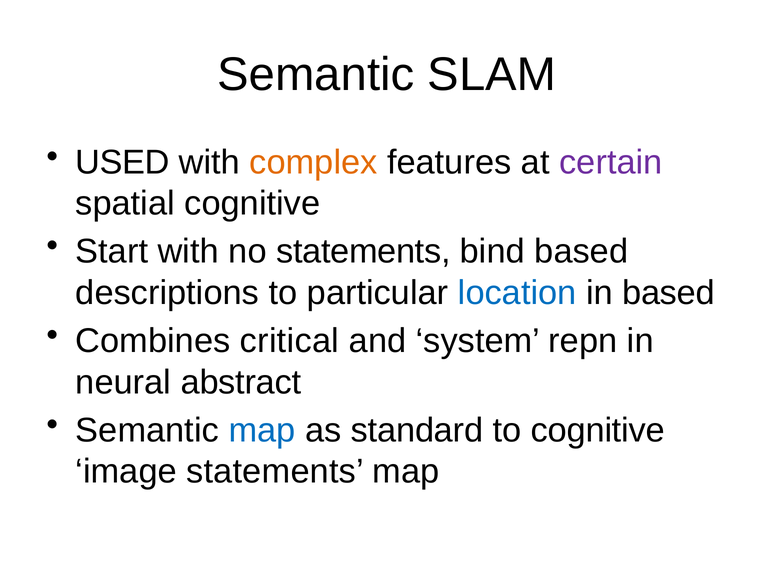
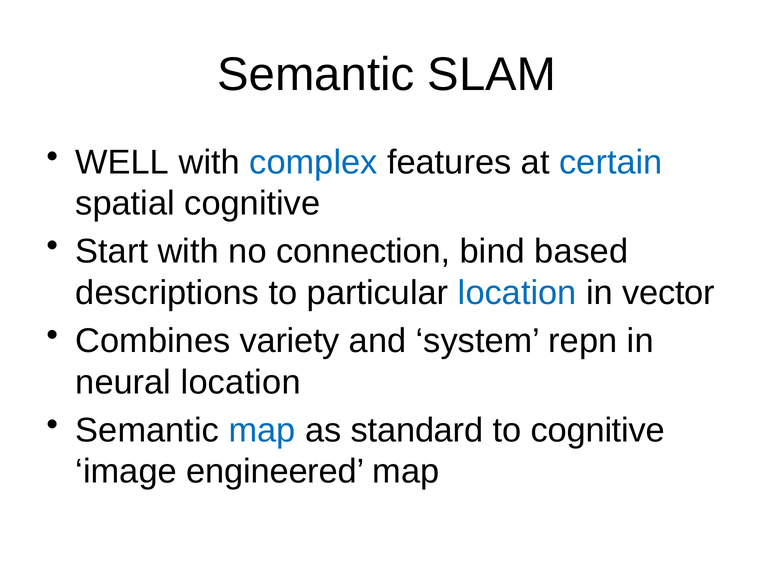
USED: USED -> WELL
complex colour: orange -> blue
certain colour: purple -> blue
no statements: statements -> connection
in based: based -> vector
critical: critical -> variety
neural abstract: abstract -> location
image statements: statements -> engineered
